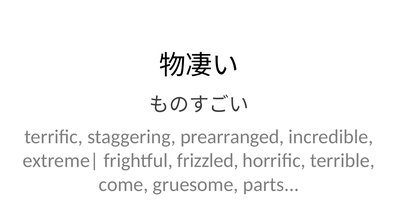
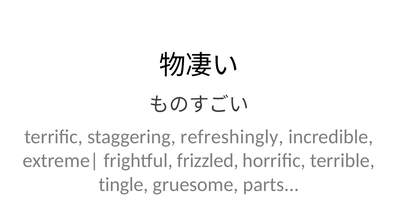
prearranged: prearranged -> refreshingly
come: come -> tingle
